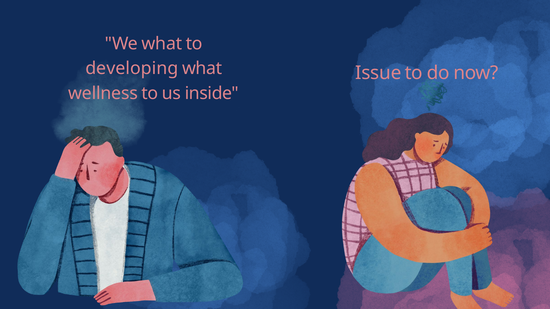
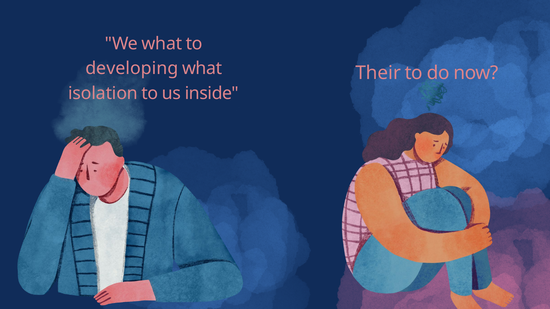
Issue: Issue -> Their
wellness: wellness -> isolation
